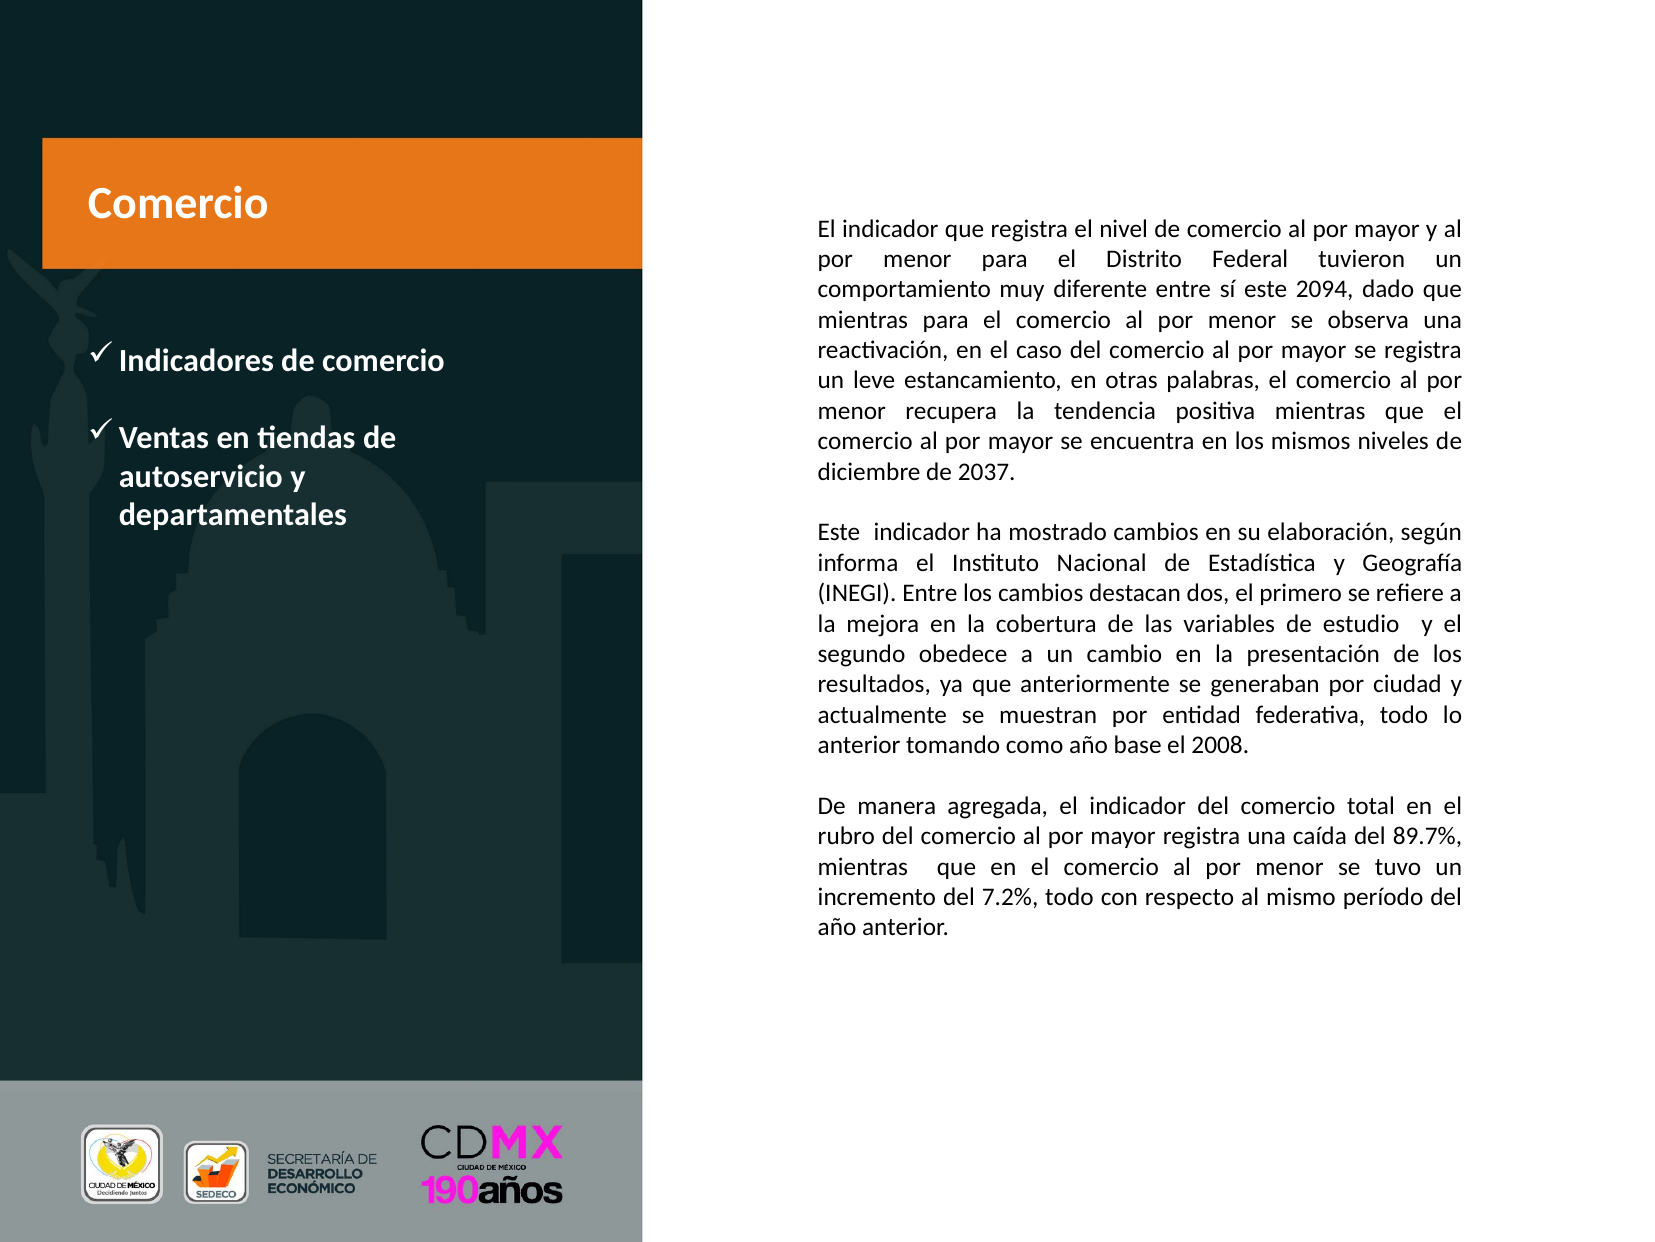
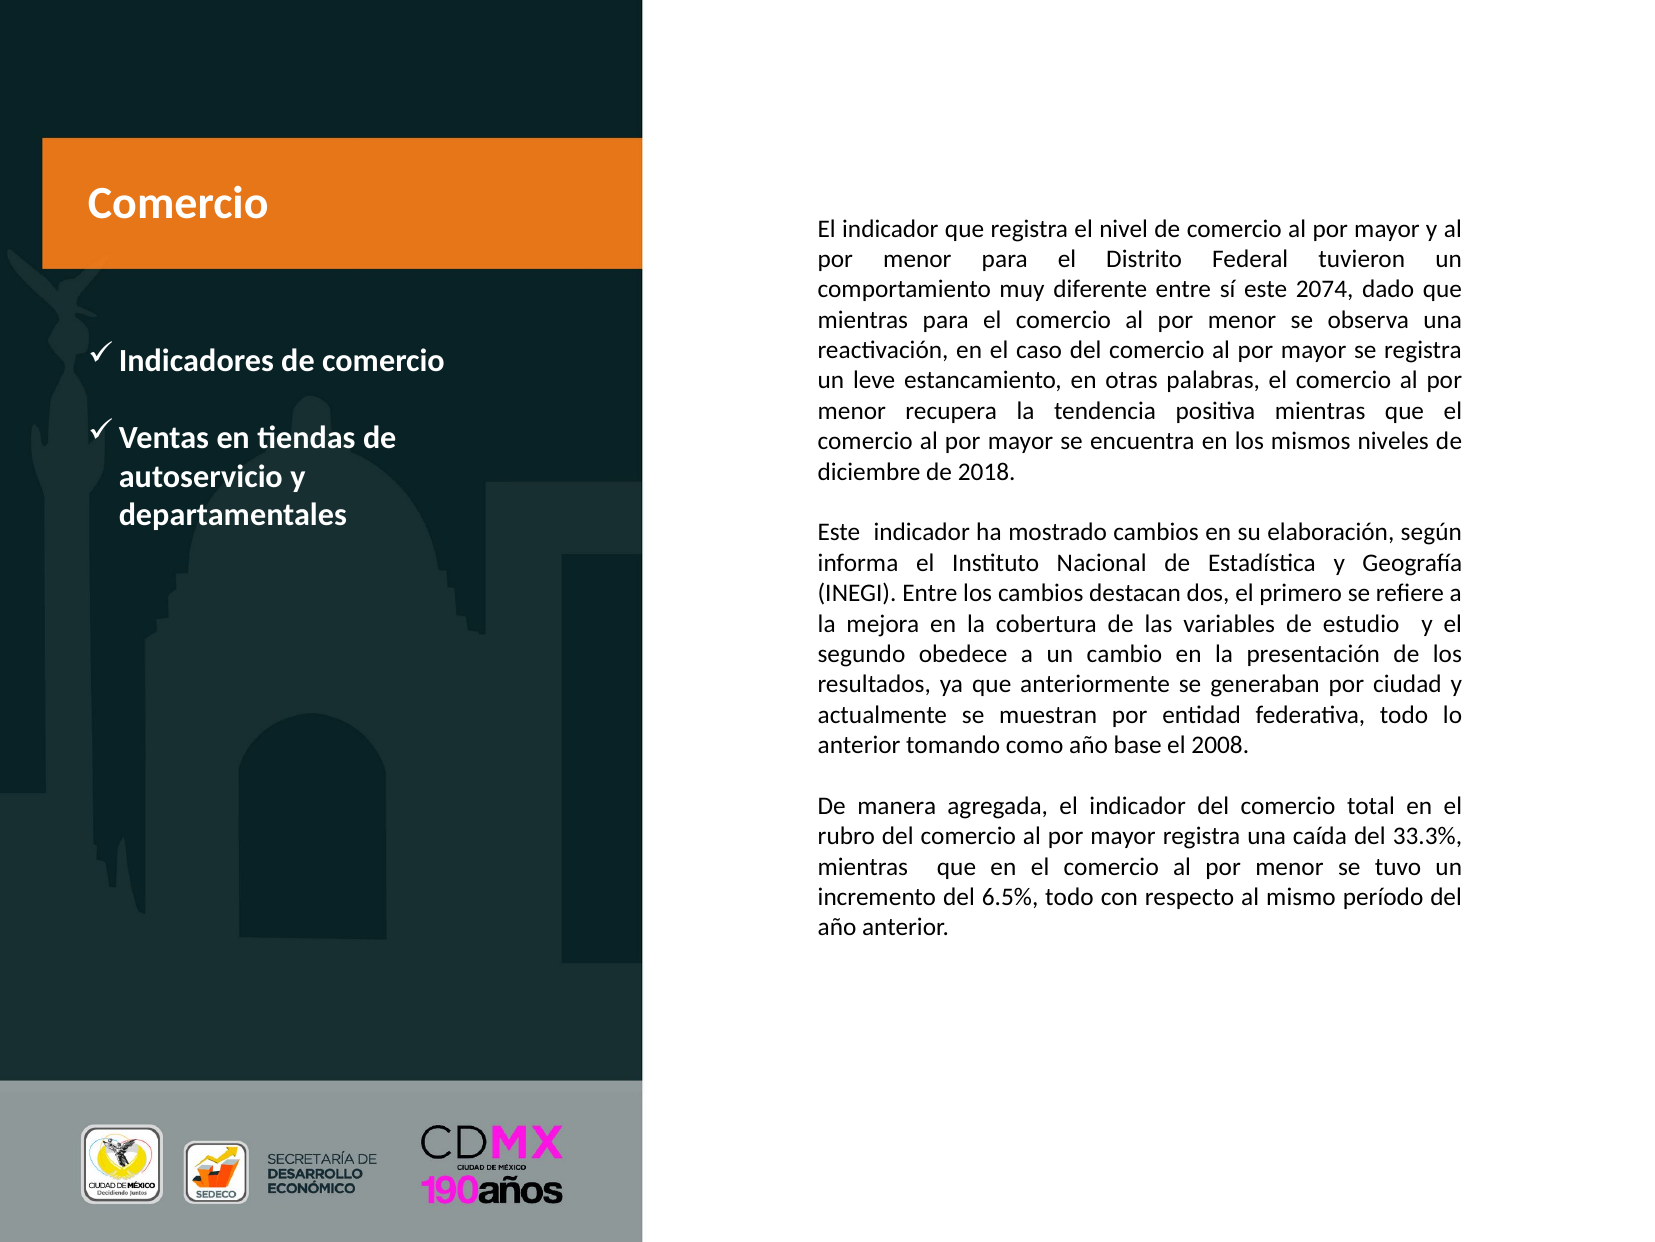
2094: 2094 -> 2074
2037: 2037 -> 2018
89.7%: 89.7% -> 33.3%
7.2%: 7.2% -> 6.5%
